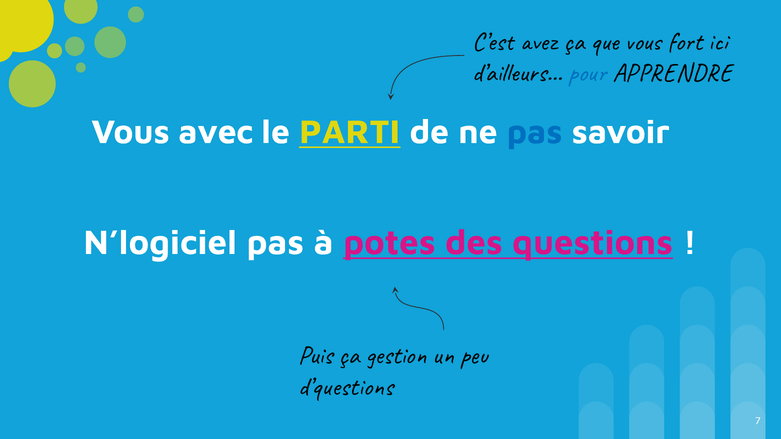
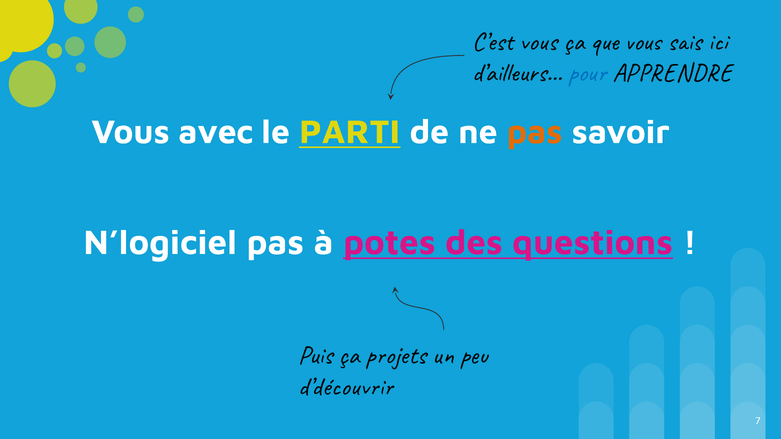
C’est avez: avez -> vous
fort: fort -> sais
pas at (535, 132) colour: blue -> orange
gestion: gestion -> projets
d’questions: d’questions -> d’découvrir
